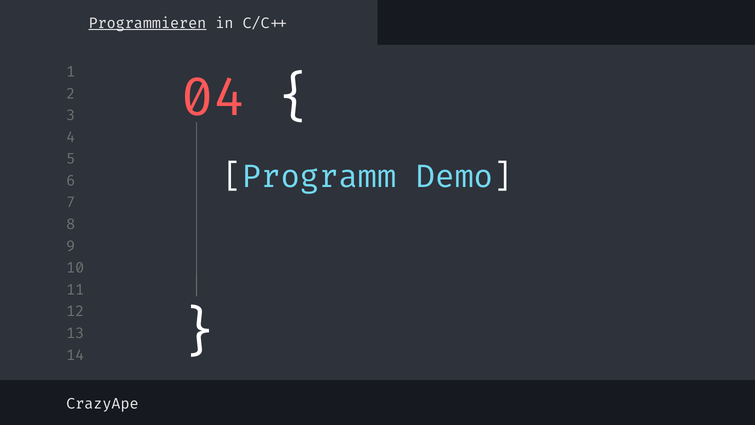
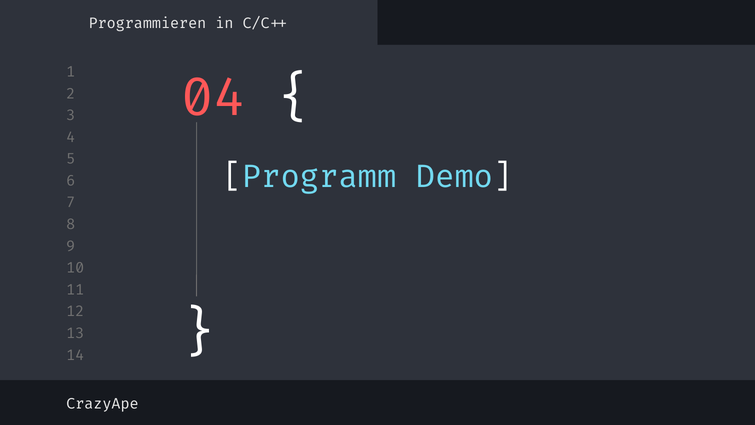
Programmieren underline: present -> none
